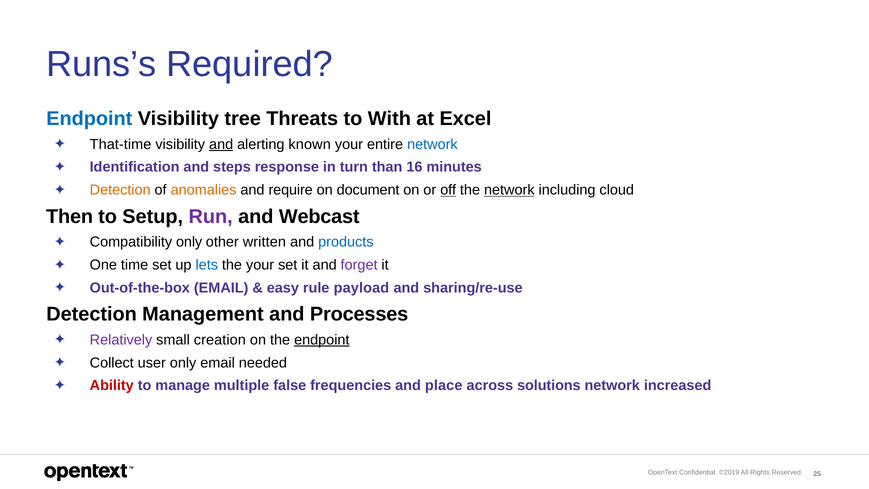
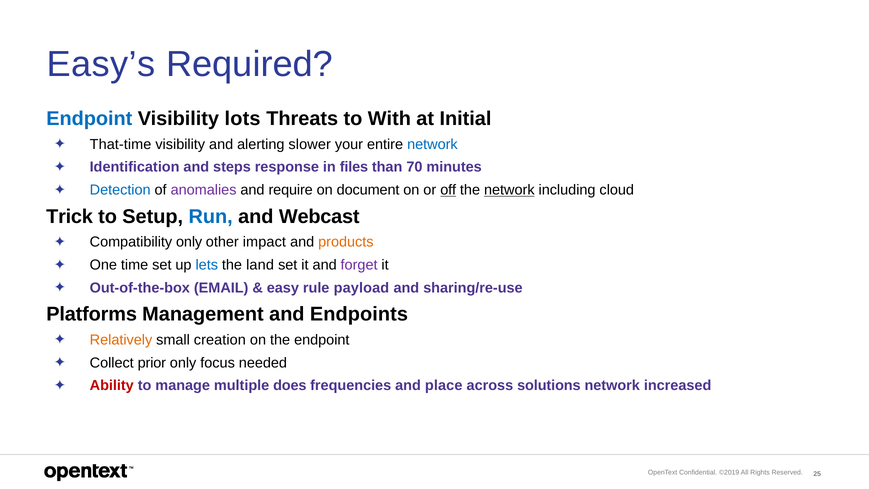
Runs’s: Runs’s -> Easy’s
tree: tree -> lots
Excel: Excel -> Initial
and at (221, 144) underline: present -> none
known: known -> slower
turn: turn -> files
16: 16 -> 70
Detection at (120, 190) colour: orange -> blue
anomalies colour: orange -> purple
Then: Then -> Trick
Run colour: purple -> blue
written: written -> impact
products colour: blue -> orange
the your: your -> land
Detection at (92, 314): Detection -> Platforms
Processes: Processes -> Endpoints
Relatively colour: purple -> orange
endpoint at (322, 340) underline: present -> none
user: user -> prior
only email: email -> focus
false: false -> does
